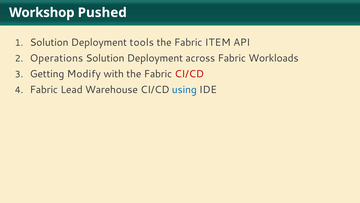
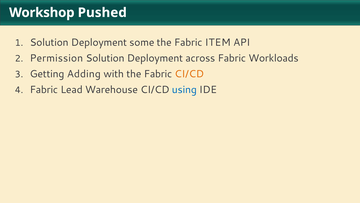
tools: tools -> some
Operations: Operations -> Permission
Modify: Modify -> Adding
CI/CD at (189, 74) colour: red -> orange
